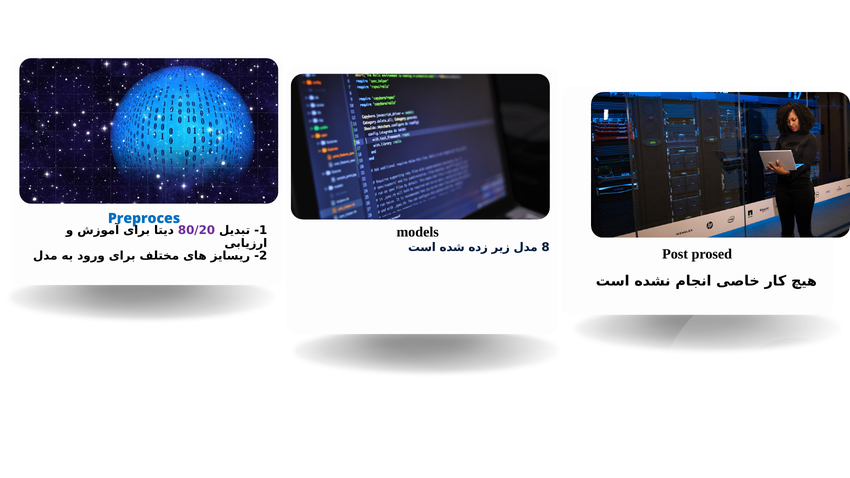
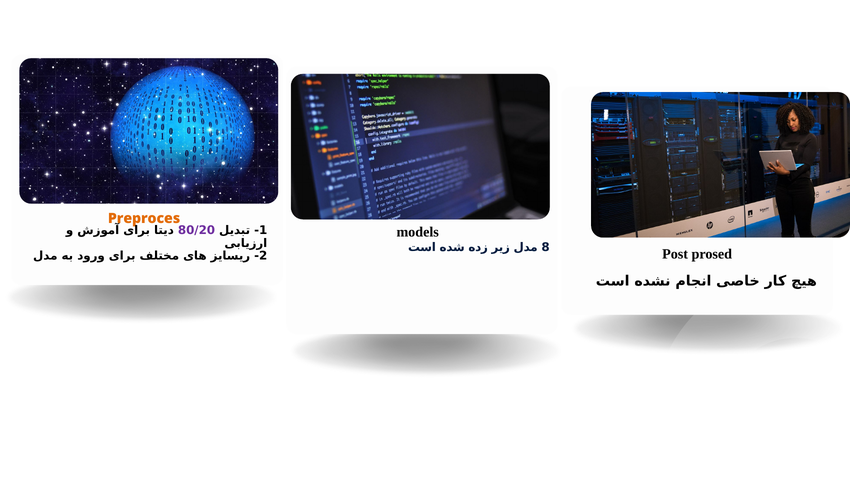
Preproces colour: blue -> orange
